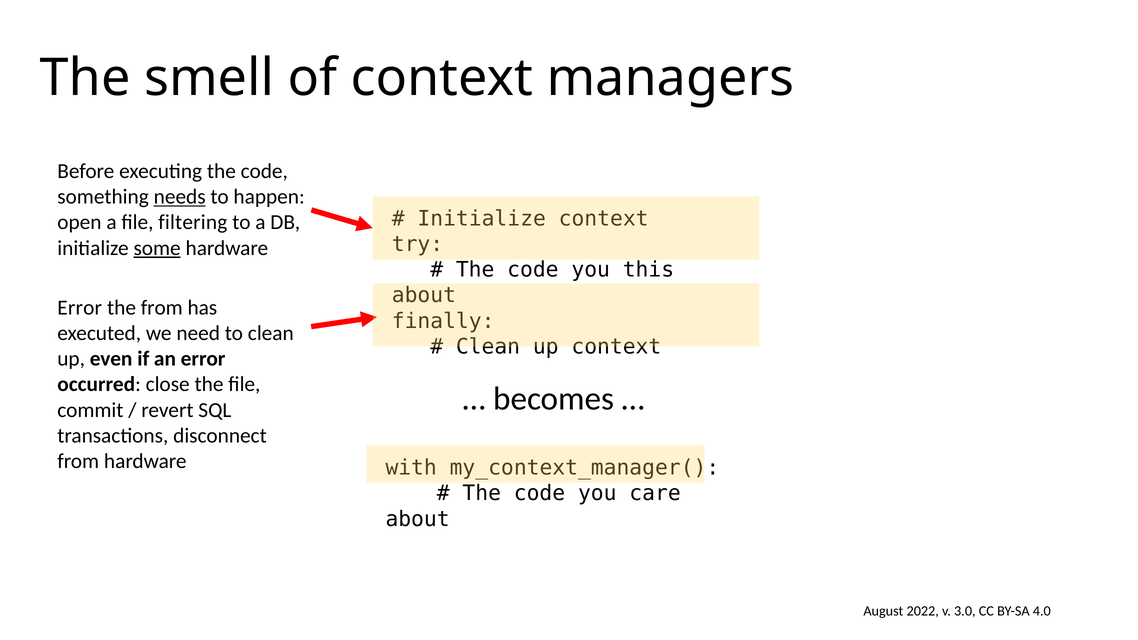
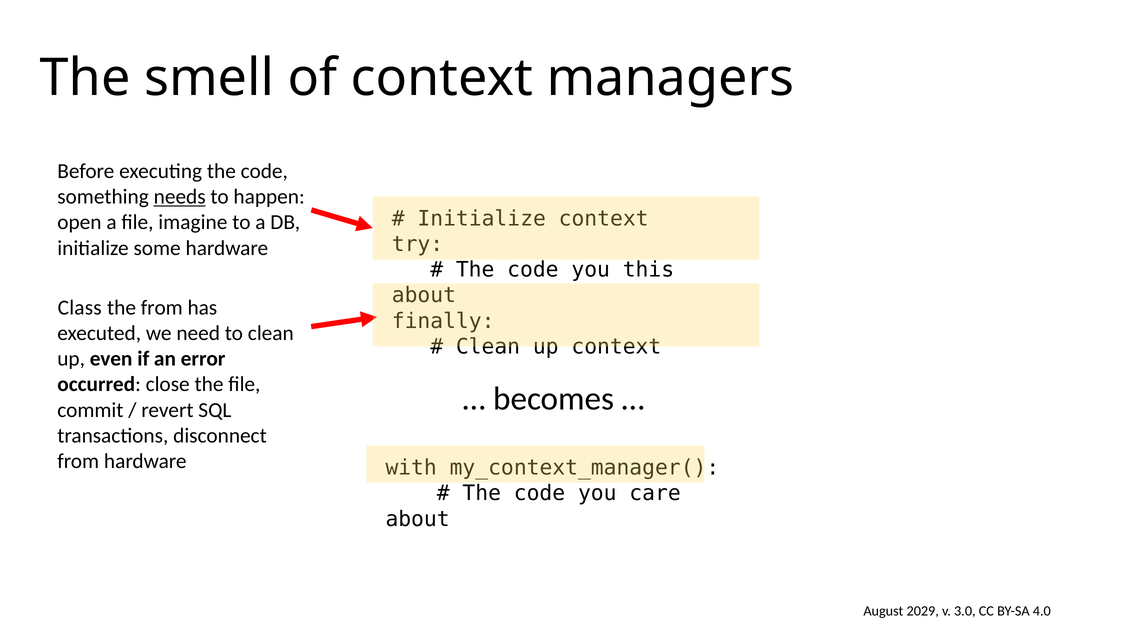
filtering: filtering -> imagine
some underline: present -> none
Error at (80, 308): Error -> Class
2022: 2022 -> 2029
